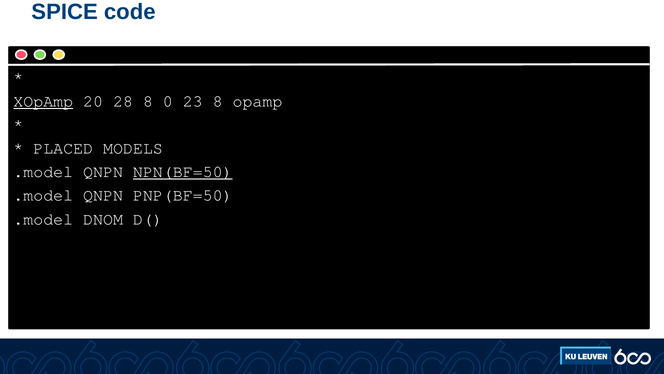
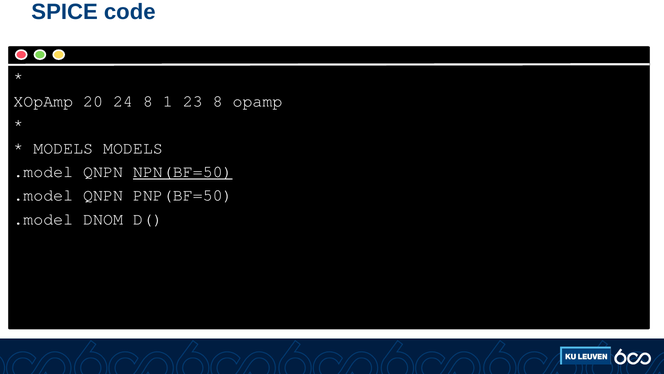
XOpAmp underline: present -> none
28: 28 -> 24
0: 0 -> 1
PLACED at (63, 148): PLACED -> MODELS
